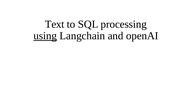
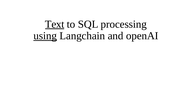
Text underline: none -> present
